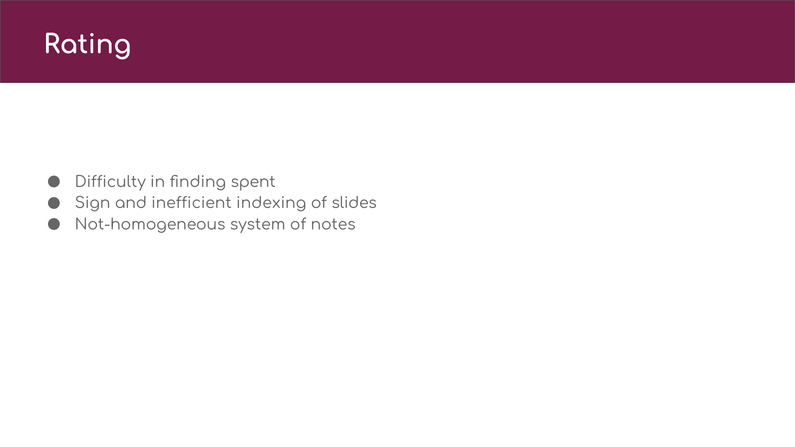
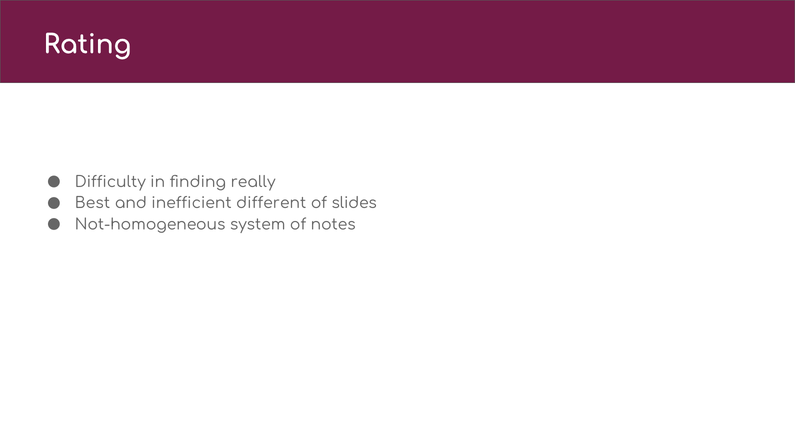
spent: spent -> really
Sign: Sign -> Best
indexing: indexing -> different
